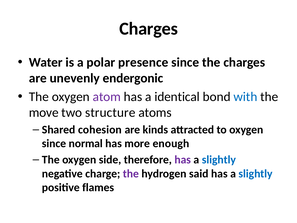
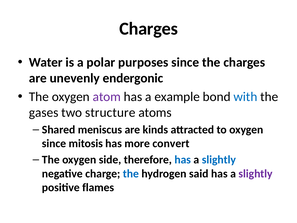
presence: presence -> purposes
identical: identical -> example
move: move -> gases
cohesion: cohesion -> meniscus
normal: normal -> mitosis
enough: enough -> convert
has at (183, 160) colour: purple -> blue
the at (131, 173) colour: purple -> blue
slightly at (256, 173) colour: blue -> purple
